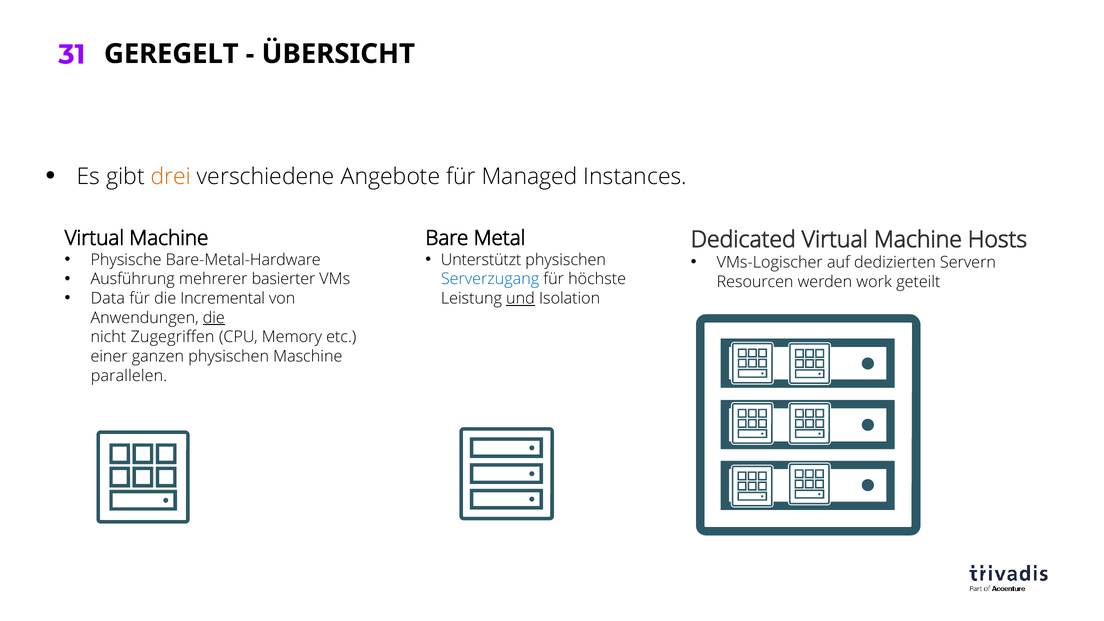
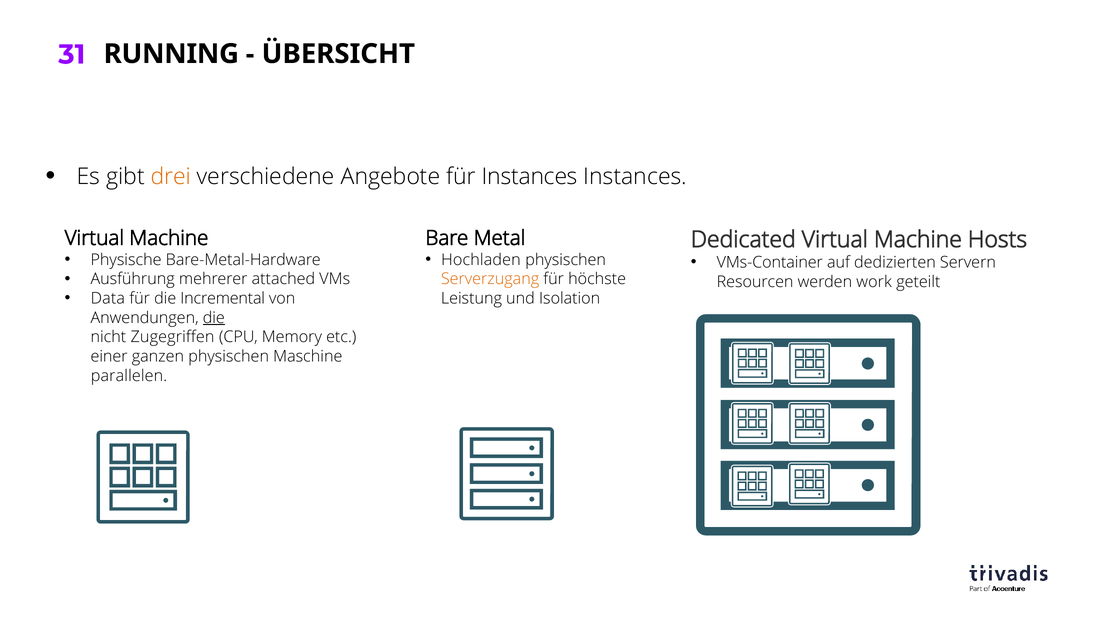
GEREGELT: GEREGELT -> RUNNING
für Managed: Managed -> Instances
Unterstützt: Unterstützt -> Hochladen
VMs-Logischer: VMs-Logischer -> VMs-Container
basierter: basierter -> attached
Serverzugang colour: blue -> orange
und underline: present -> none
